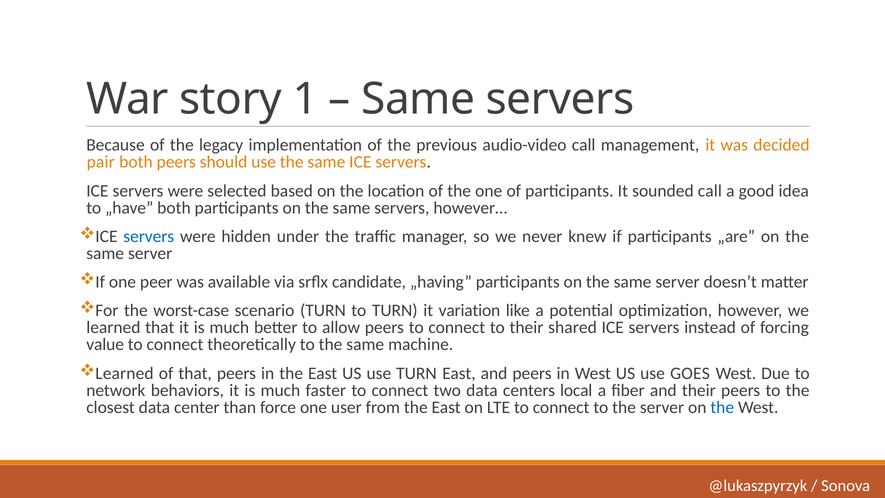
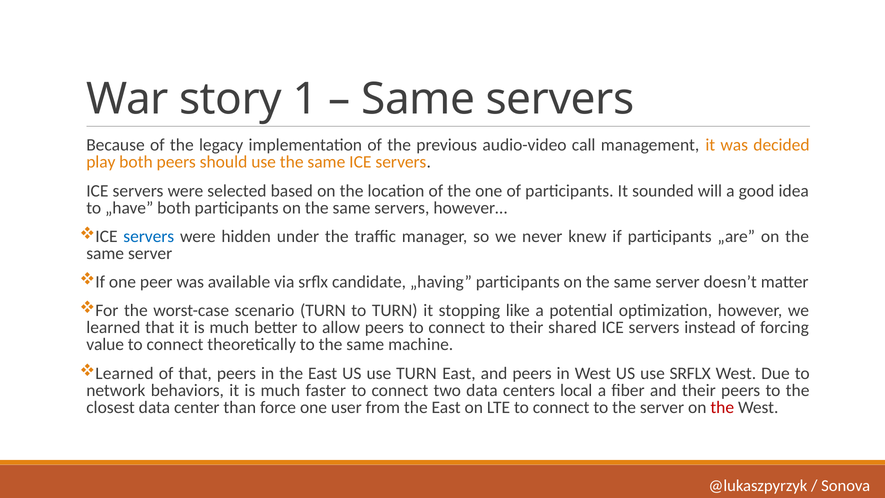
pair: pair -> play
sounded call: call -> will
variation: variation -> stopping
use GOES: GOES -> SRFLX
the at (722, 407) colour: blue -> red
